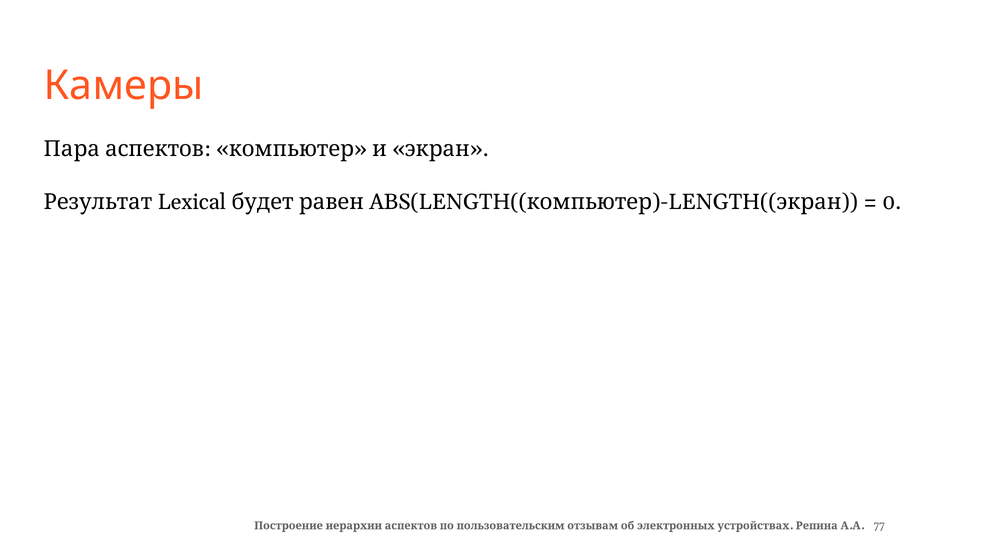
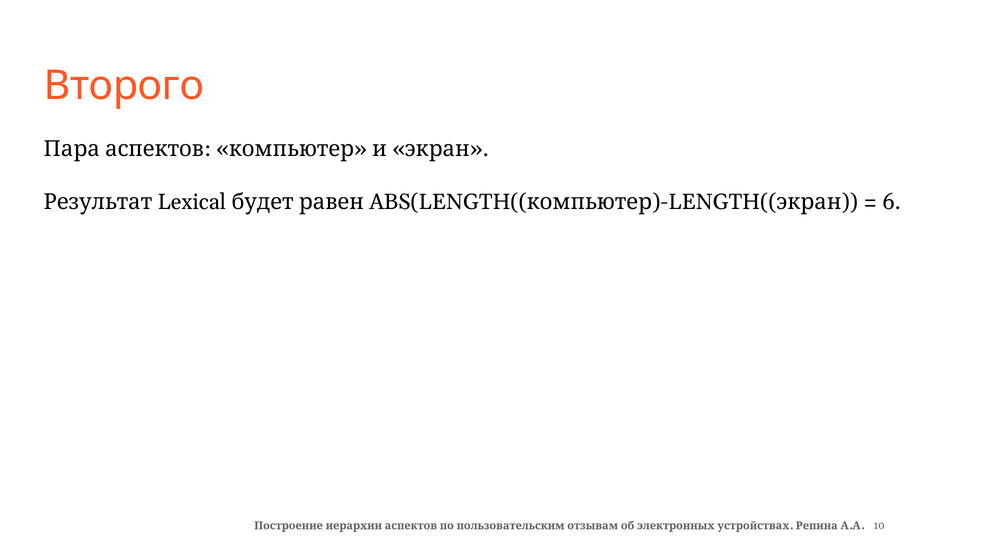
Камеры: Камеры -> Второго
0: 0 -> 6
77: 77 -> 10
